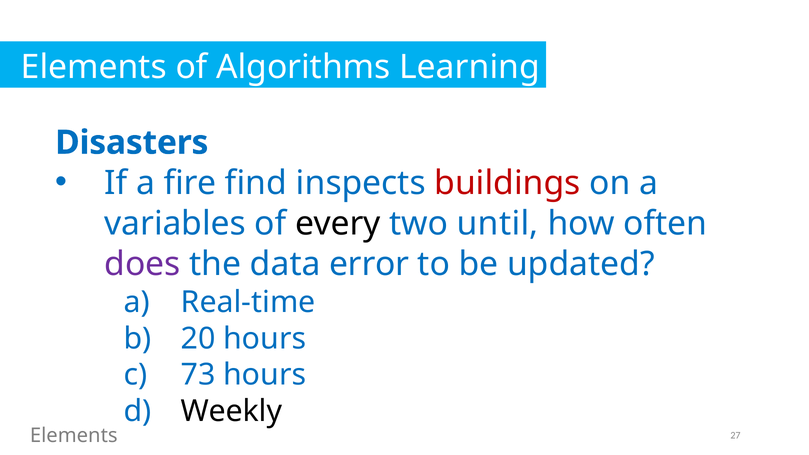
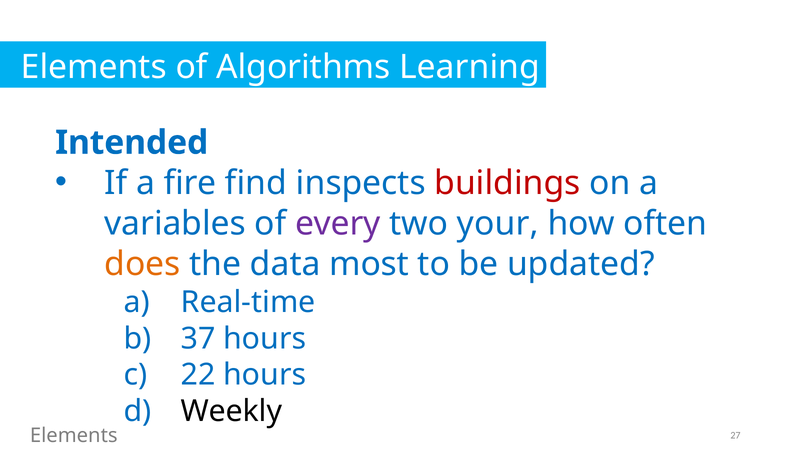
Disasters: Disasters -> Intended
every colour: black -> purple
until: until -> your
does colour: purple -> orange
error: error -> most
20: 20 -> 37
73: 73 -> 22
